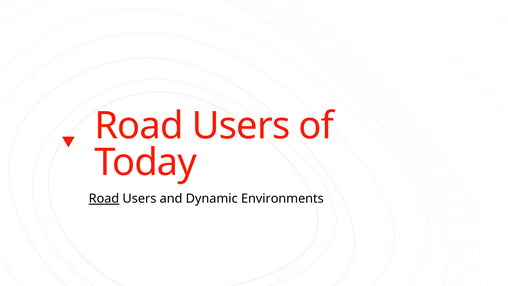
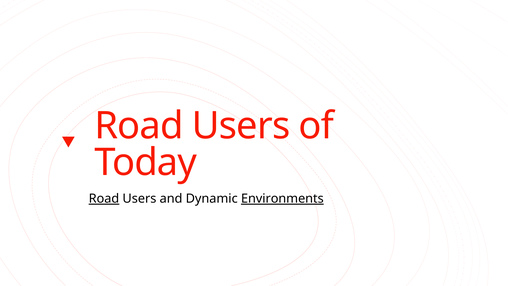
Environments underline: none -> present
